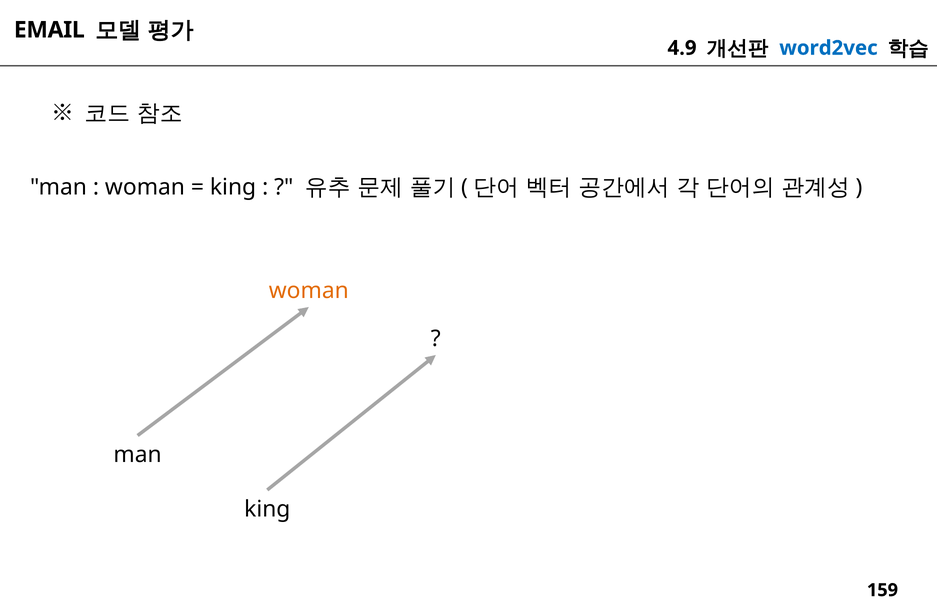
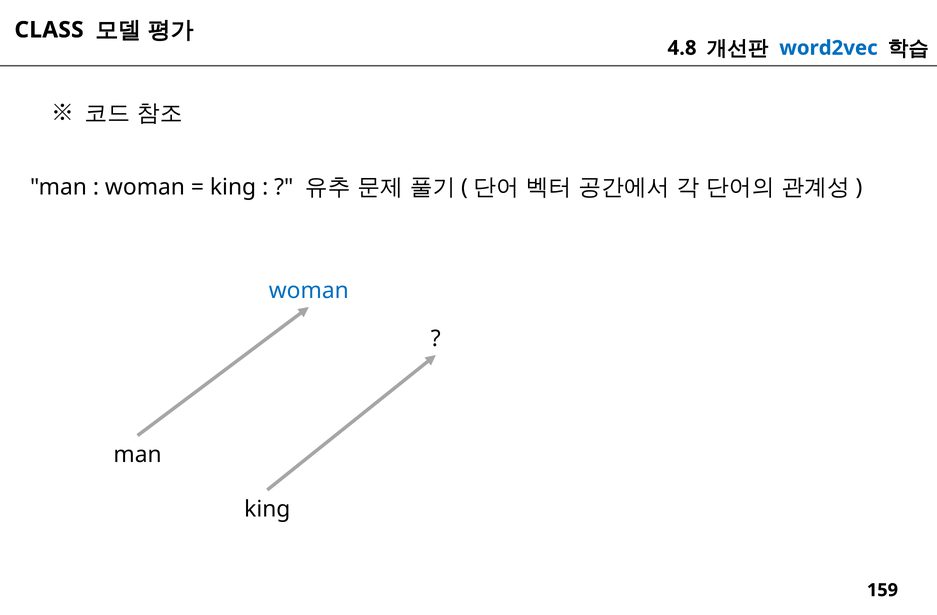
EMAIL: EMAIL -> CLASS
4.9: 4.9 -> 4.8
woman at (309, 291) colour: orange -> blue
